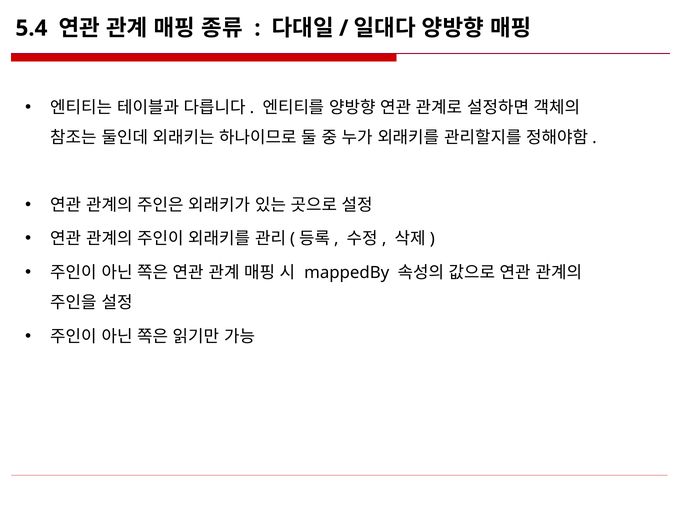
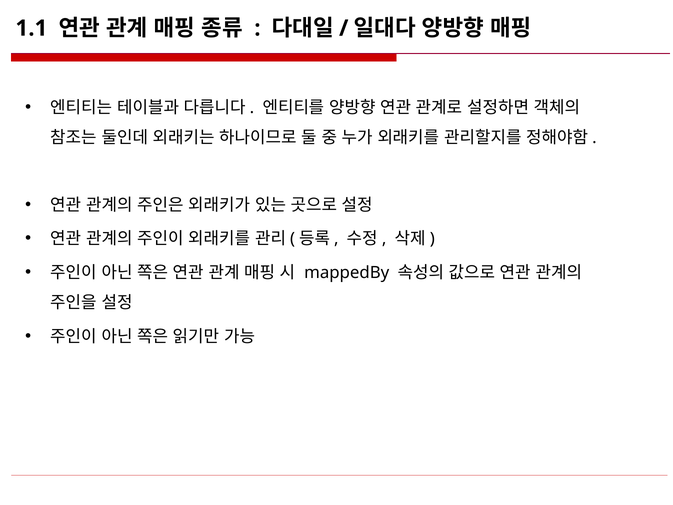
5.4: 5.4 -> 1.1
